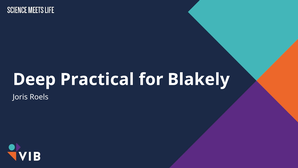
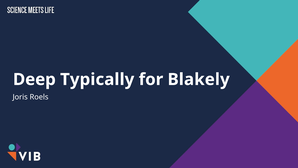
Practical: Practical -> Typically
